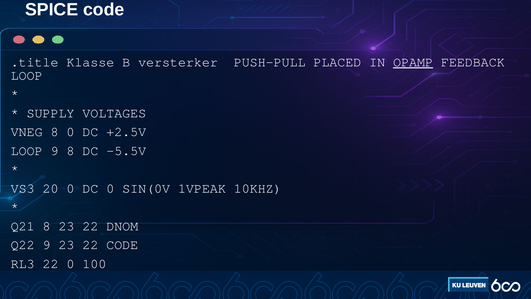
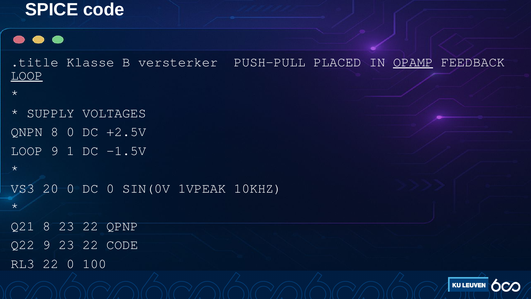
LOOP at (27, 75) underline: none -> present
VNEG: VNEG -> QNPN
9 8: 8 -> 1
-5.5V: -5.5V -> -1.5V
DNOM: DNOM -> QPNP
